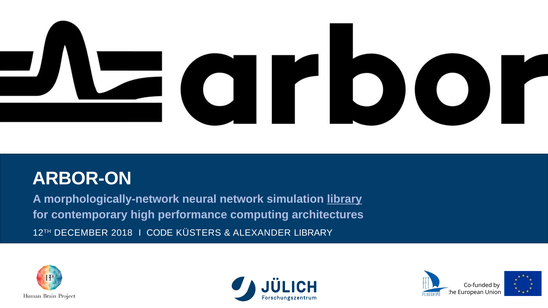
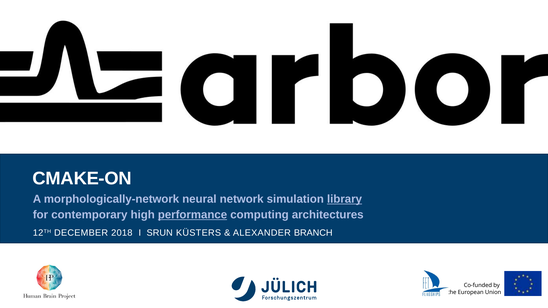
ARBOR-ON: ARBOR-ON -> CMAKE-ON
performance underline: none -> present
CODE: CODE -> SRUN
ALEXANDER LIBRARY: LIBRARY -> BRANCH
